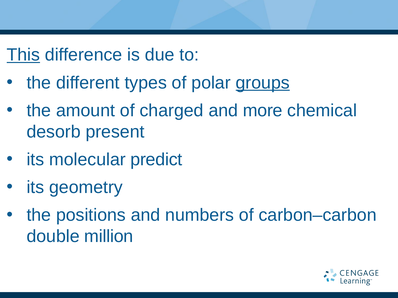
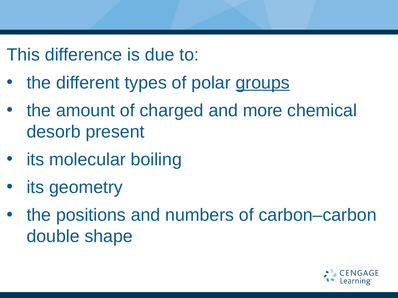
This underline: present -> none
predict: predict -> boiling
million: million -> shape
